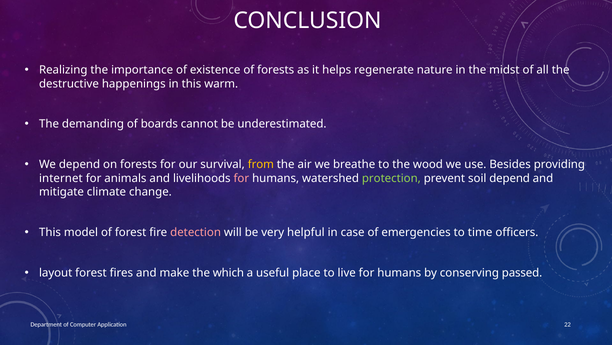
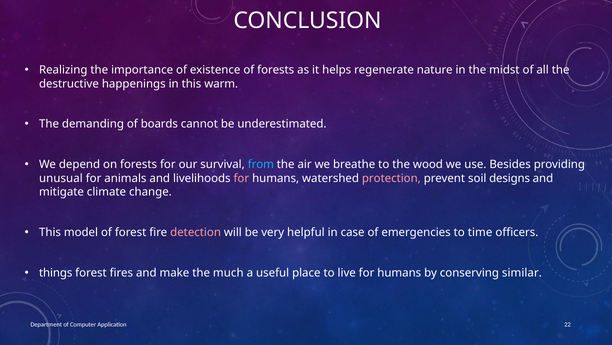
from colour: yellow -> light blue
internet: internet -> unusual
protection colour: light green -> pink
soil depend: depend -> designs
layout: layout -> things
which: which -> much
passed: passed -> similar
